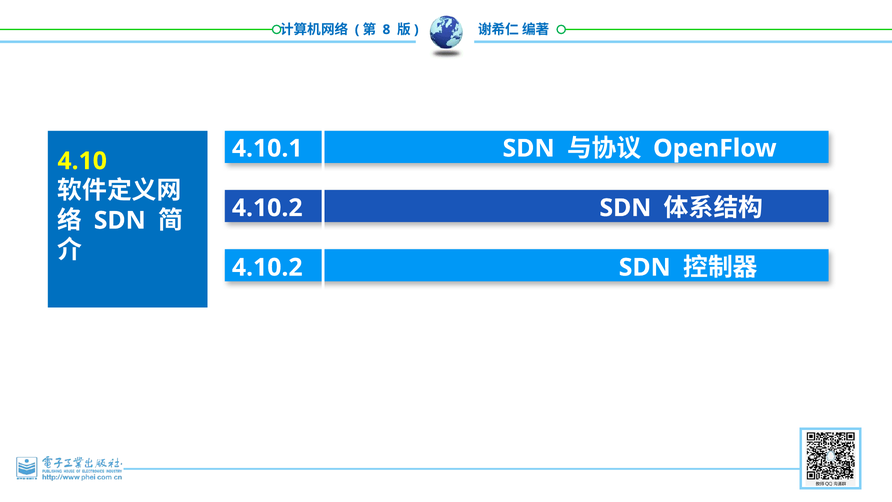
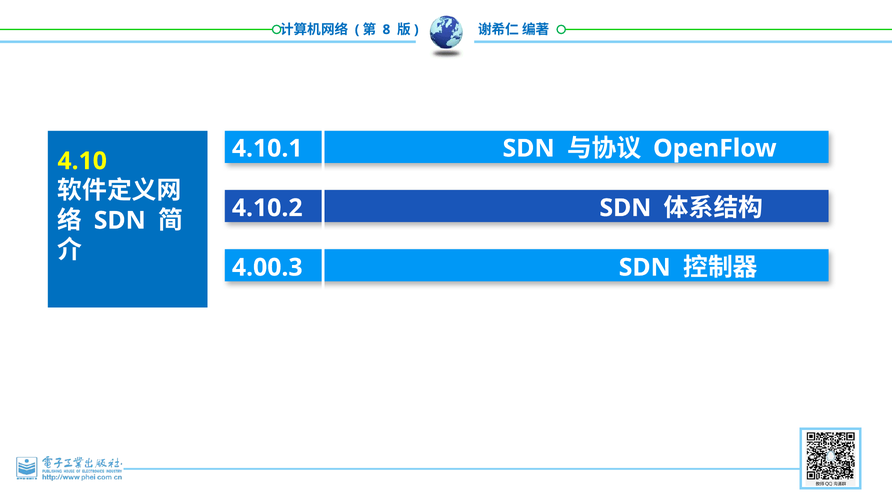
4.10.2 at (267, 267): 4.10.2 -> 4.00.3
